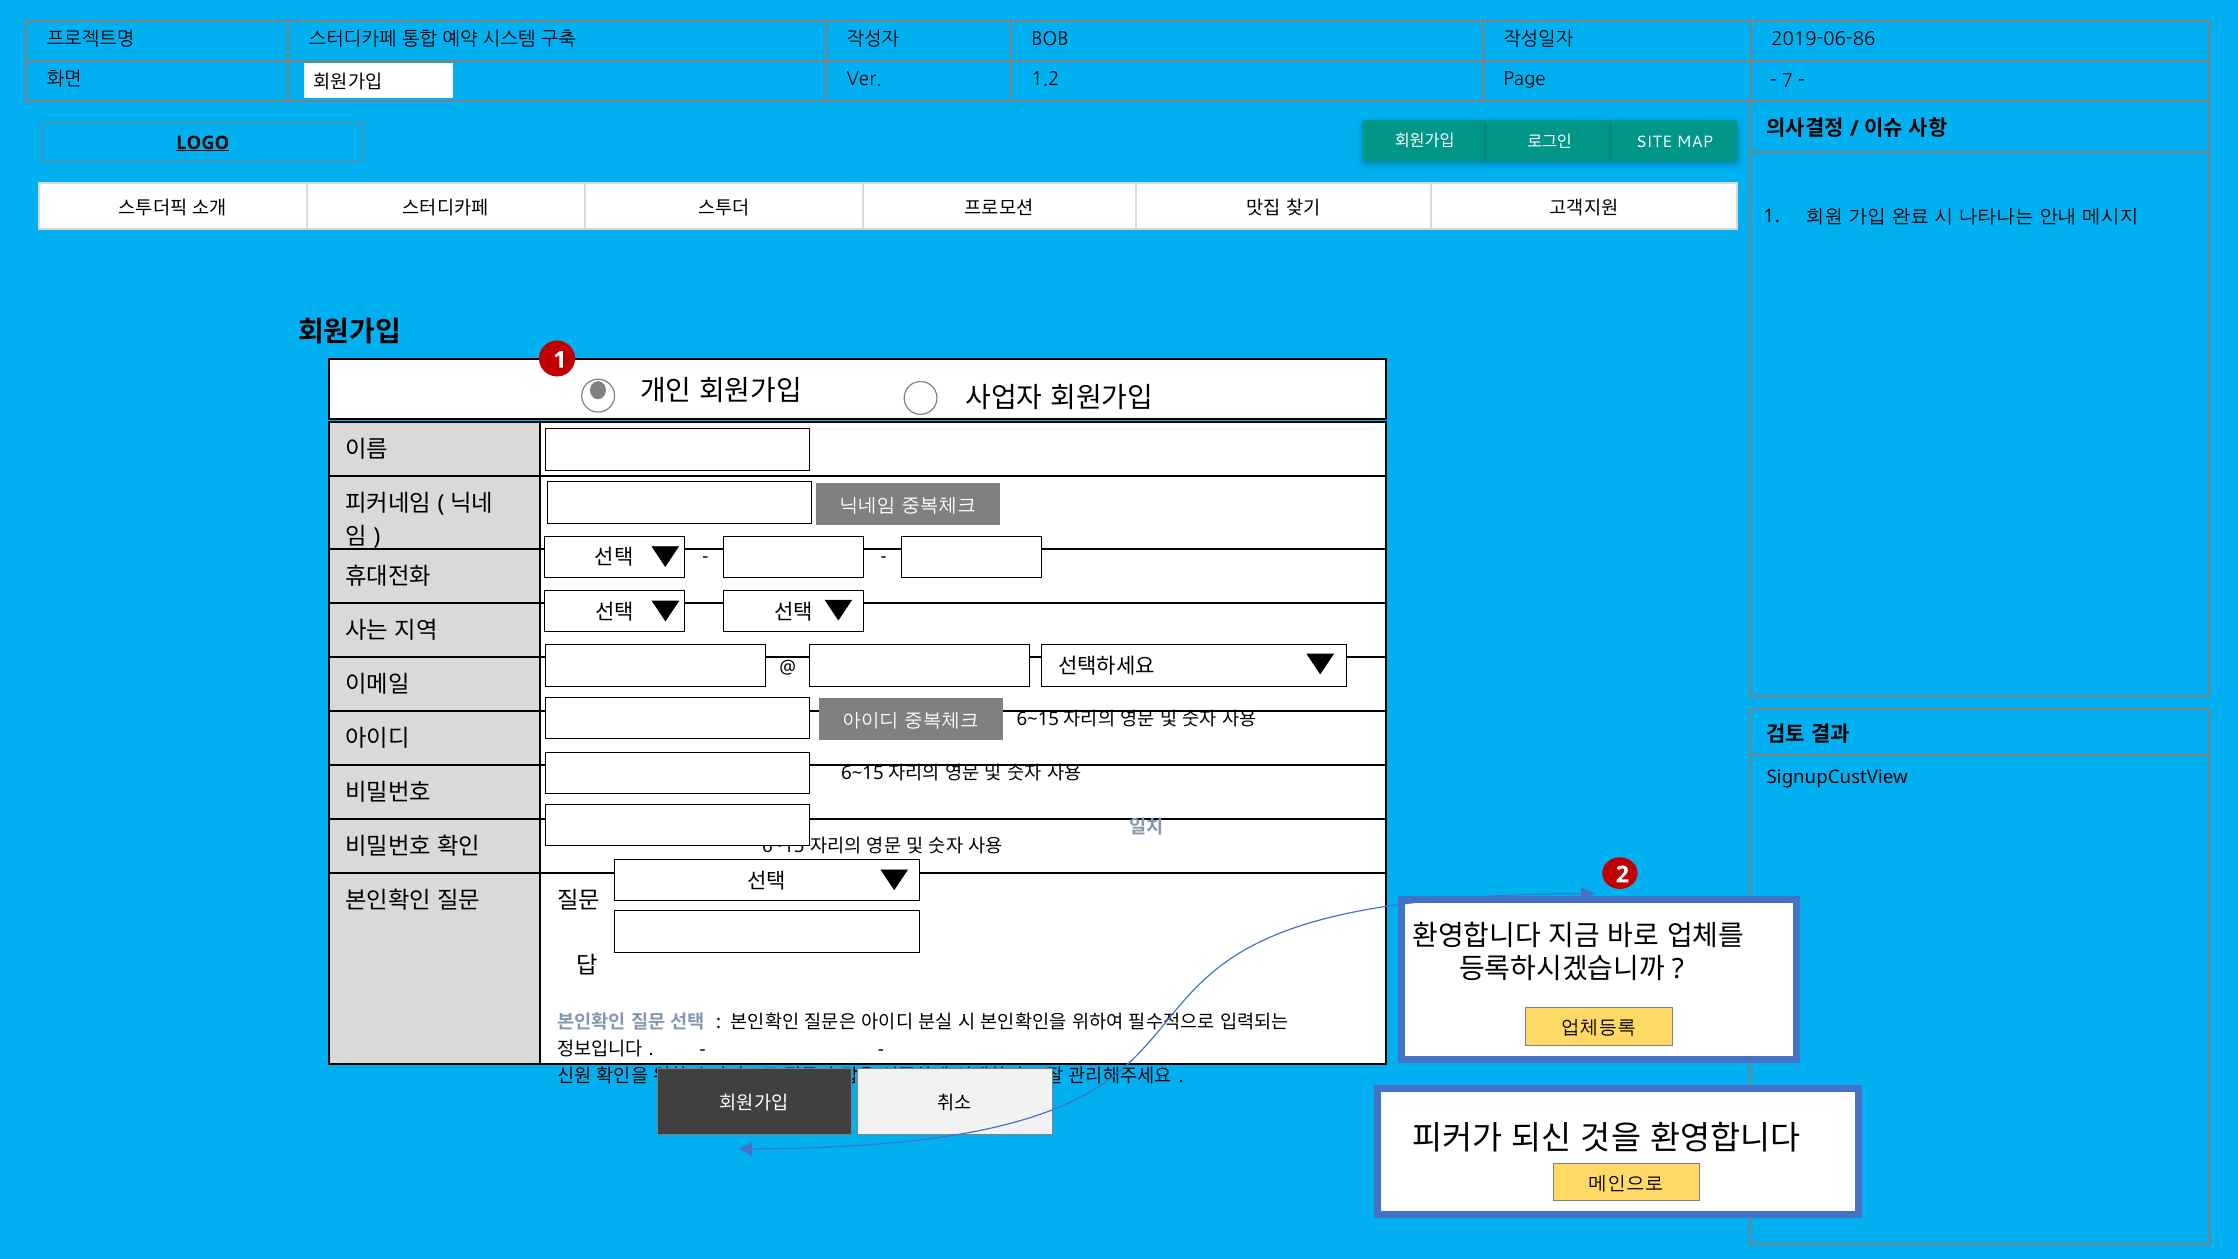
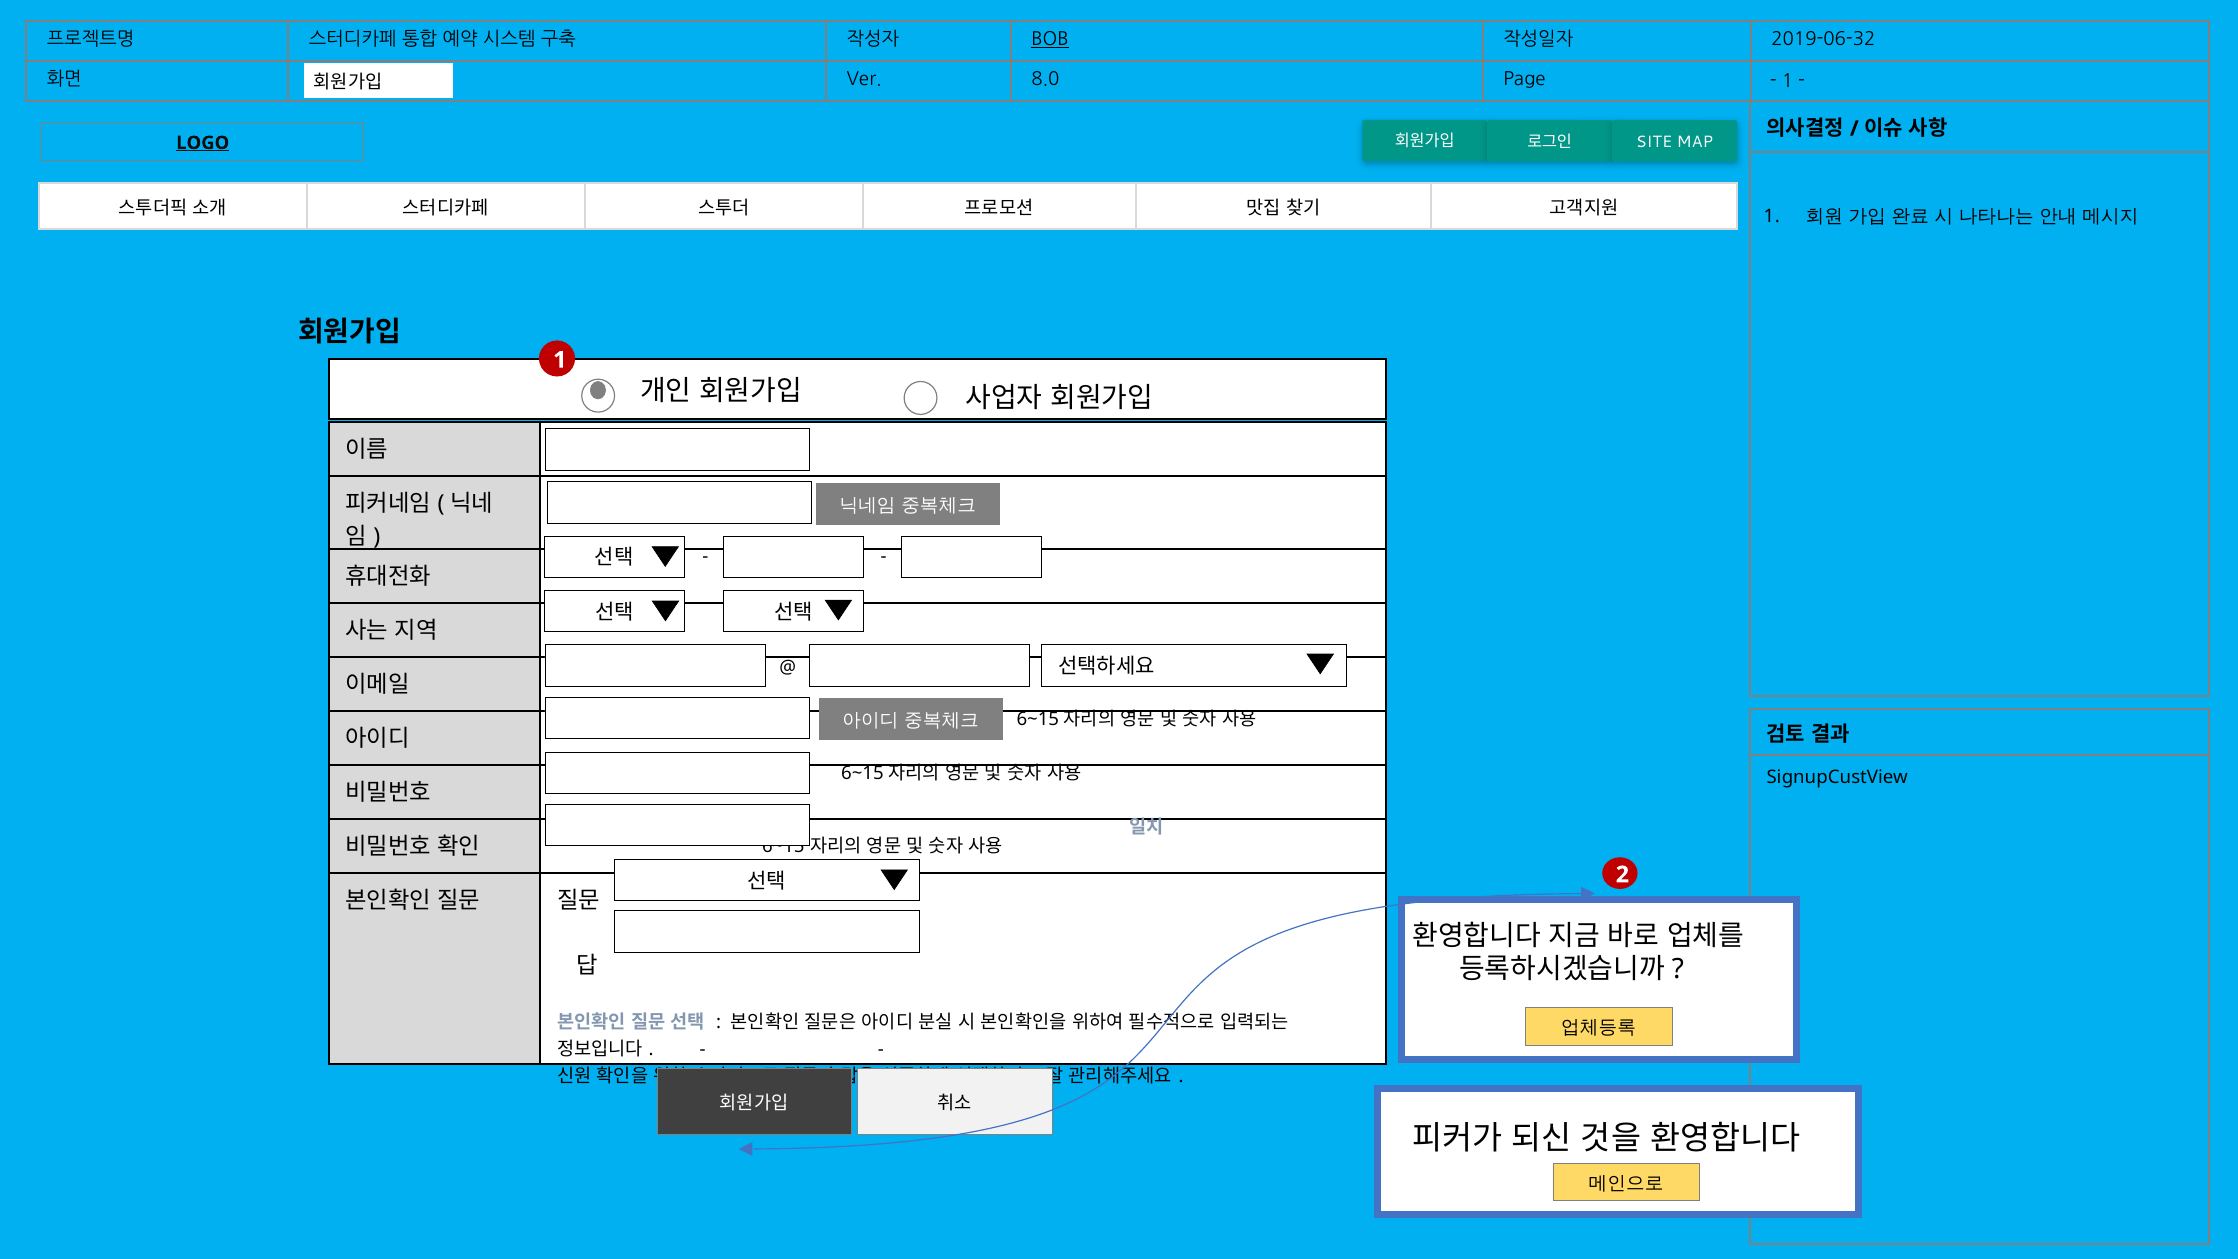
BOB underline: none -> present
2019-06-86: 2019-06-86 -> 2019-06-32
1.2: 1.2 -> 8.0
7 at (1788, 82): 7 -> 1
